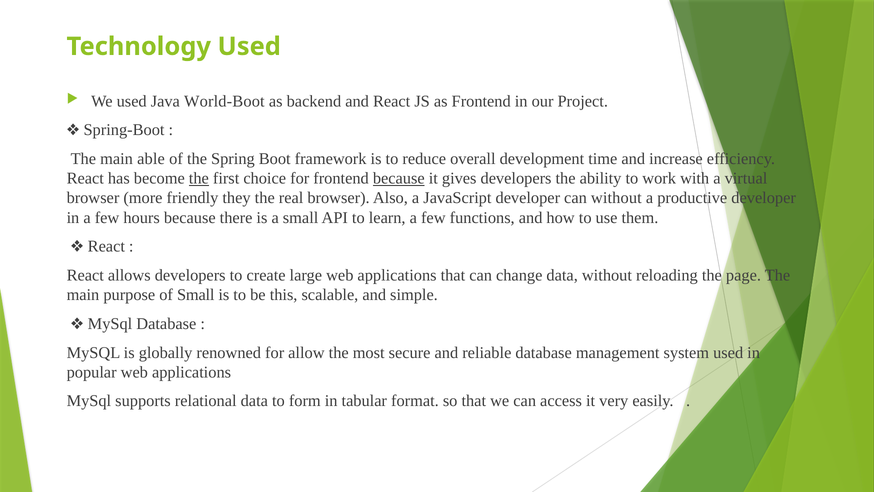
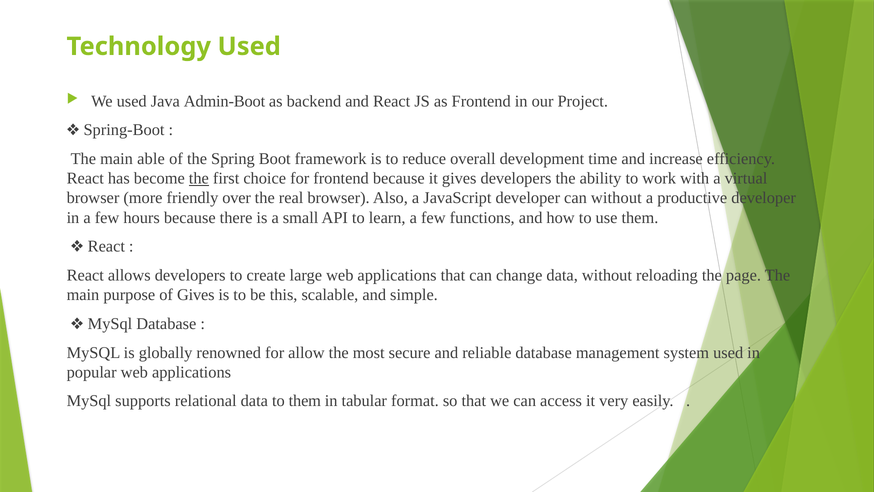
World-Boot: World-Boot -> Admin-Boot
because at (399, 178) underline: present -> none
they: they -> over
of Small: Small -> Gives
to form: form -> them
